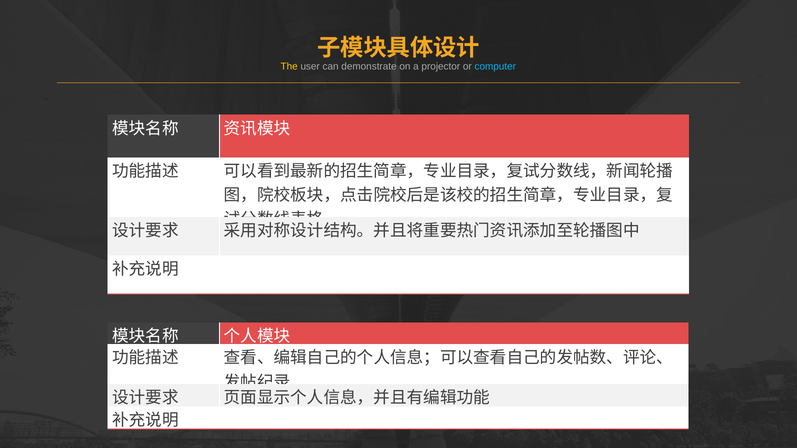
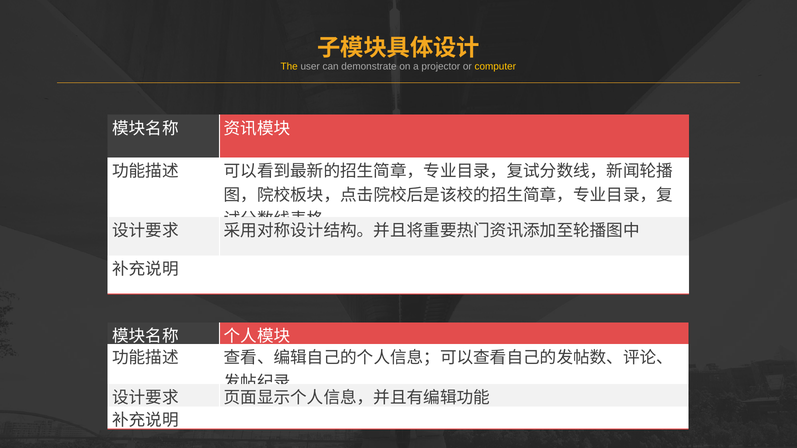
computer colour: light blue -> yellow
